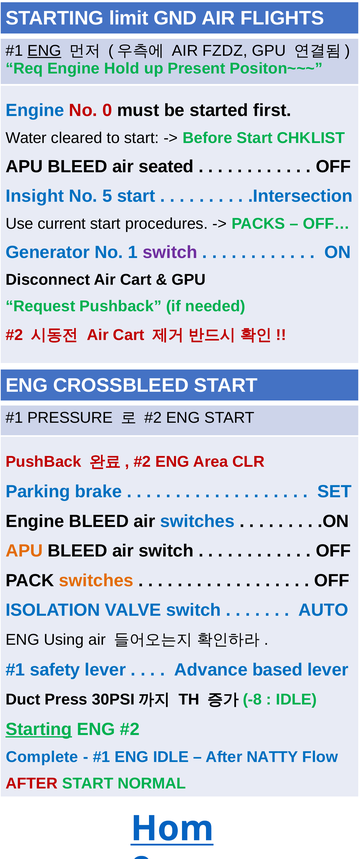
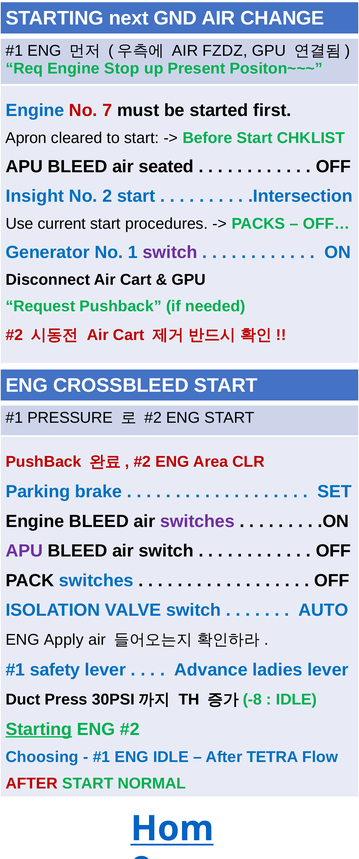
limit: limit -> next
FLIGHTS: FLIGHTS -> CHANGE
ENG at (44, 51) underline: present -> none
Hold: Hold -> Stop
0: 0 -> 7
Water: Water -> Apron
5: 5 -> 2
switches at (197, 521) colour: blue -> purple
APU at (24, 551) colour: orange -> purple
switches at (96, 580) colour: orange -> blue
Using: Using -> Apply
based: based -> ladies
Complete: Complete -> Choosing
NATTY: NATTY -> TETRA
